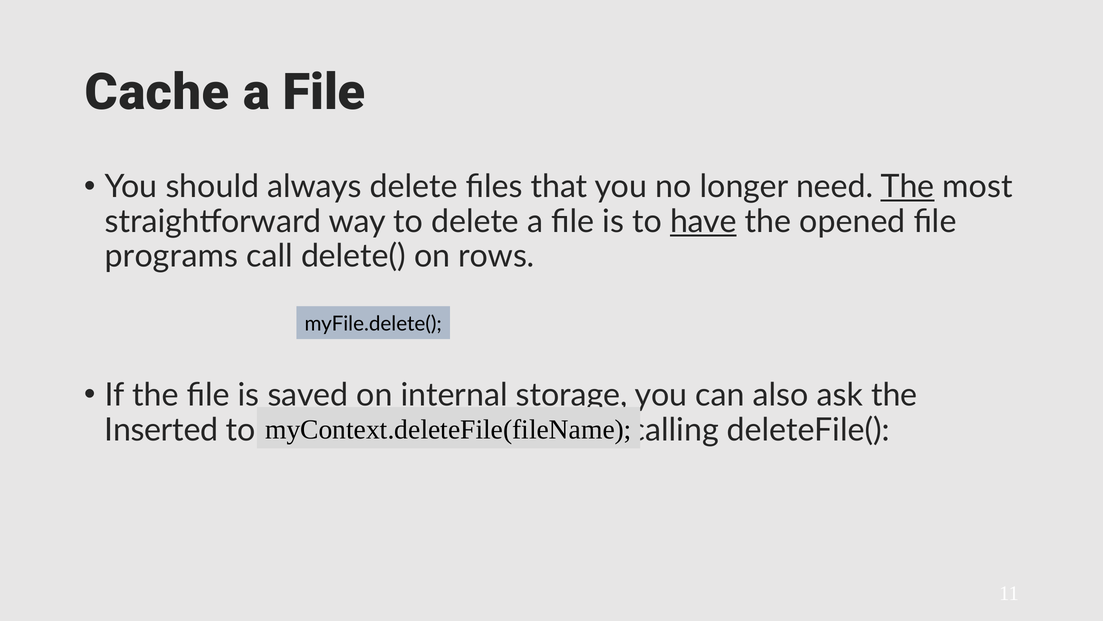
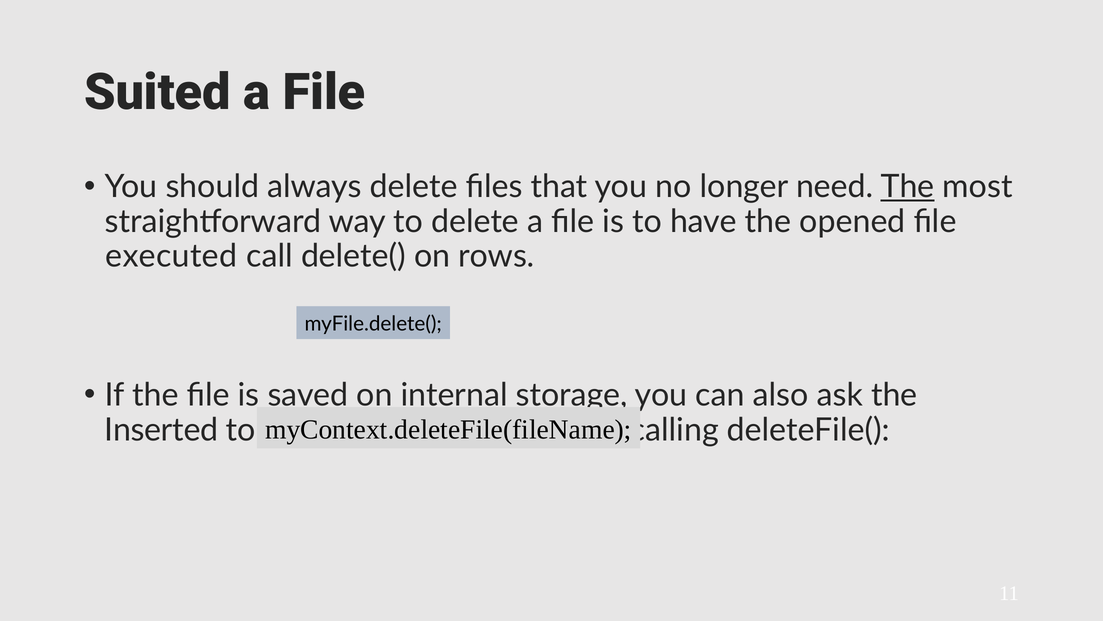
Cache: Cache -> Suited
have underline: present -> none
programs: programs -> executed
